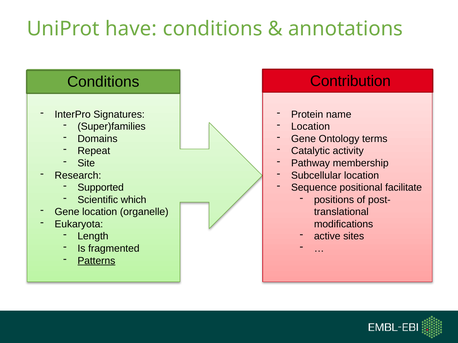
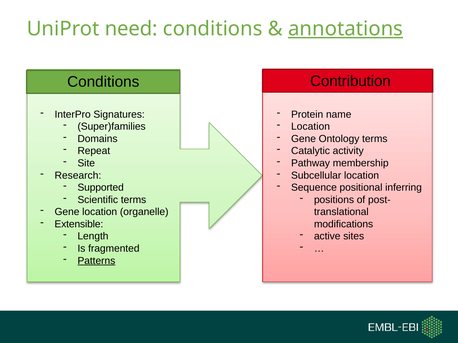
have: have -> need
annotations underline: none -> present
facilitate: facilitate -> inferring
Scientific which: which -> terms
Eukaryota: Eukaryota -> Extensible
